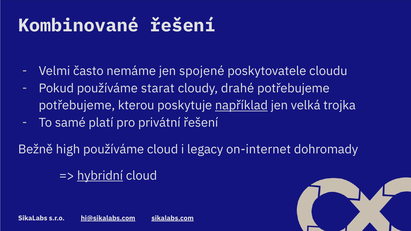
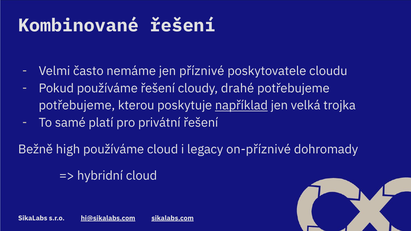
spojené: spojené -> příznivé
používáme starat: starat -> řešení
on-internet: on-internet -> on-příznivé
hybridní underline: present -> none
